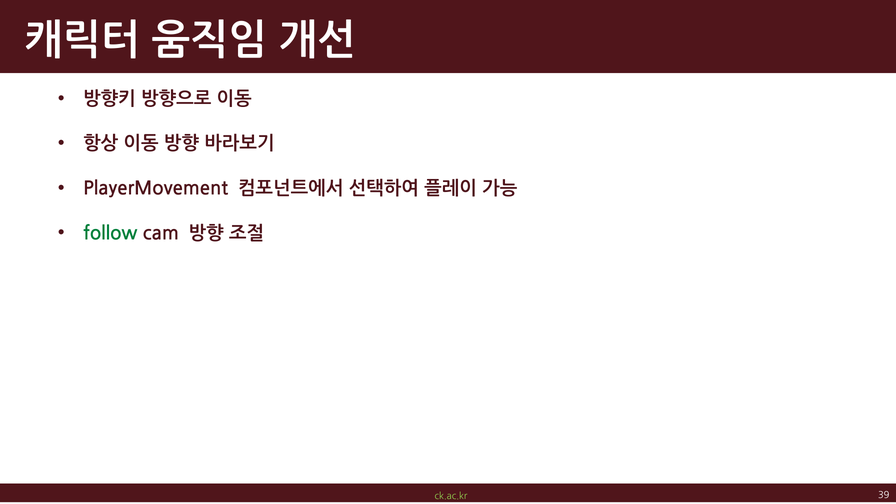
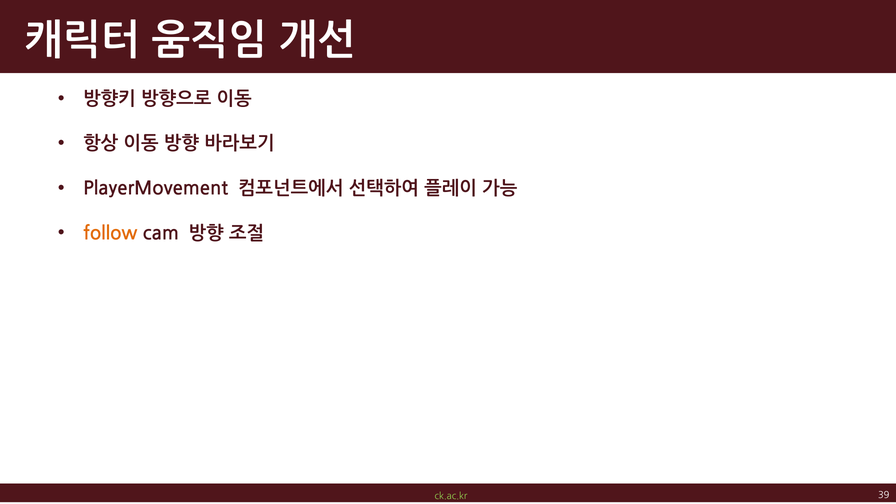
follow colour: green -> orange
